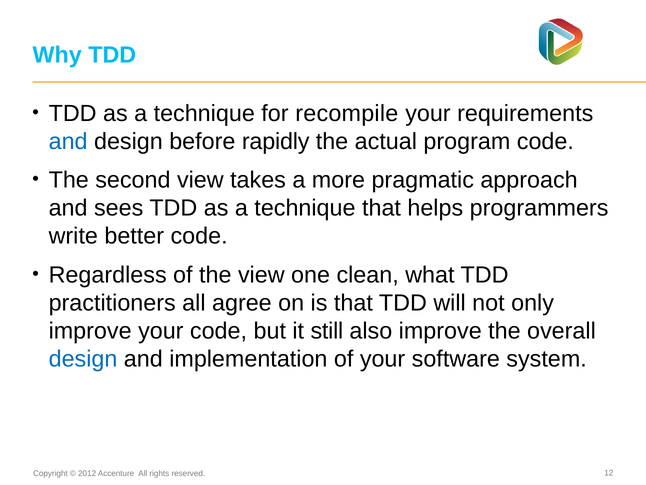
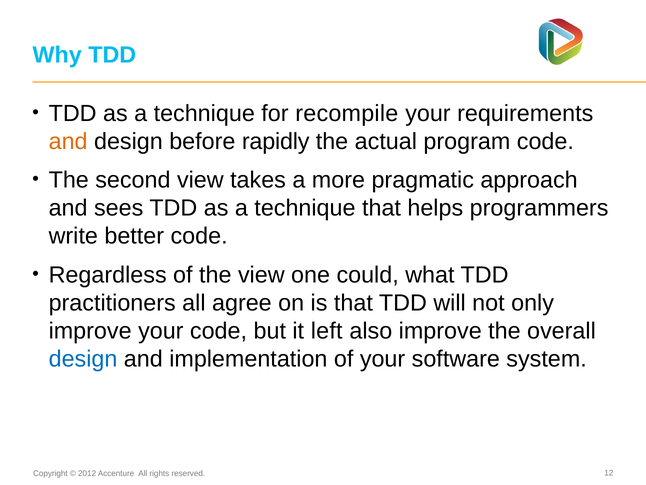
and at (68, 141) colour: blue -> orange
clean: clean -> could
still: still -> left
